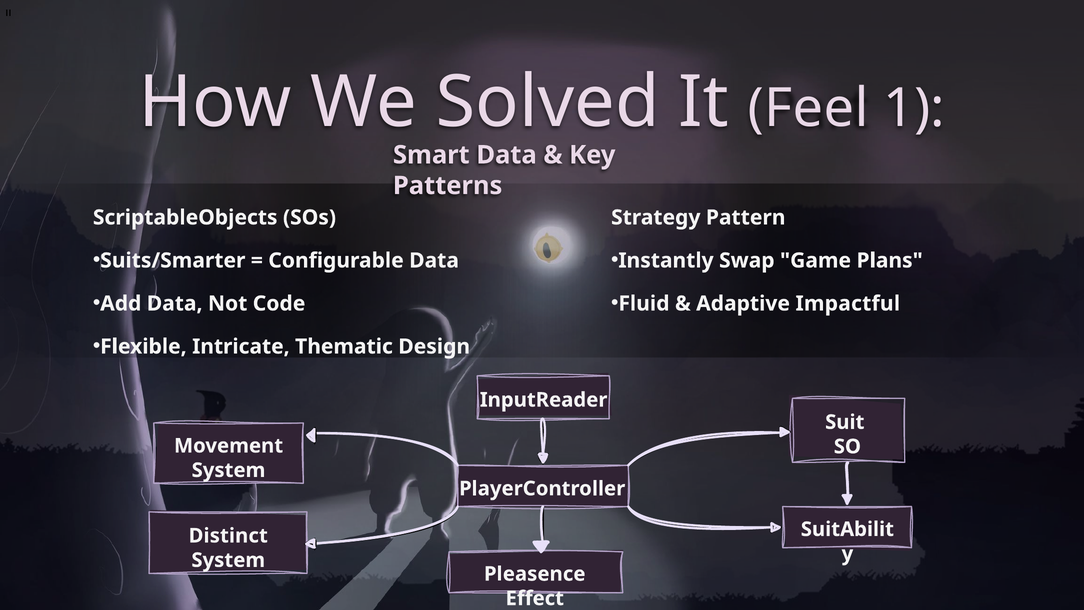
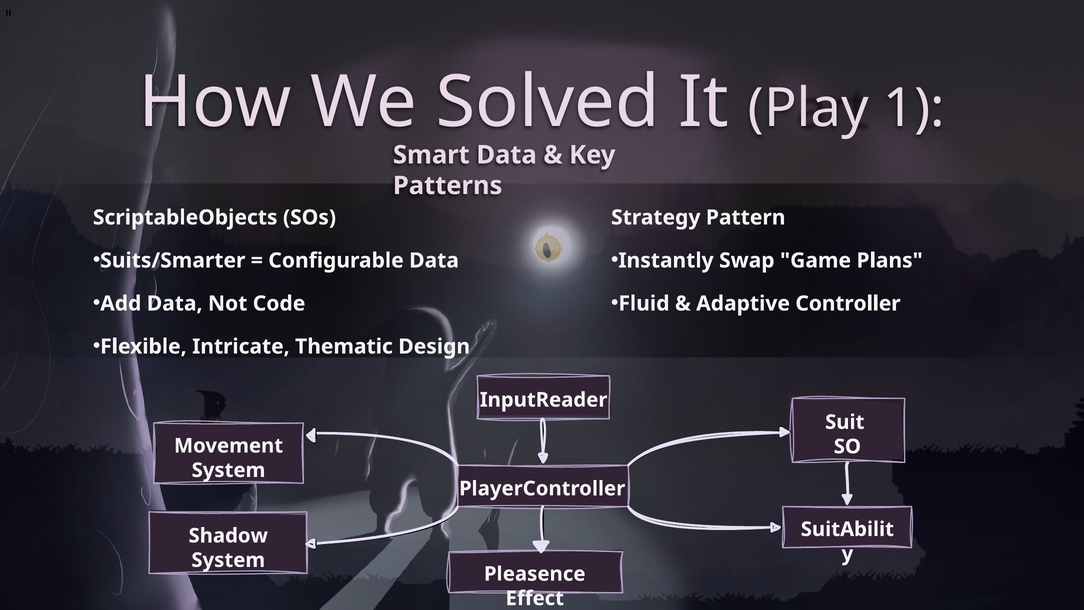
Feel: Feel -> Play
Impactful: Impactful -> Controller
Distinct: Distinct -> Shadow
